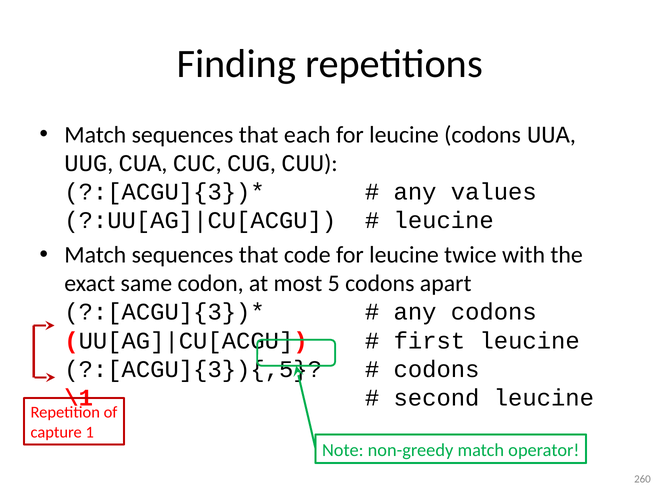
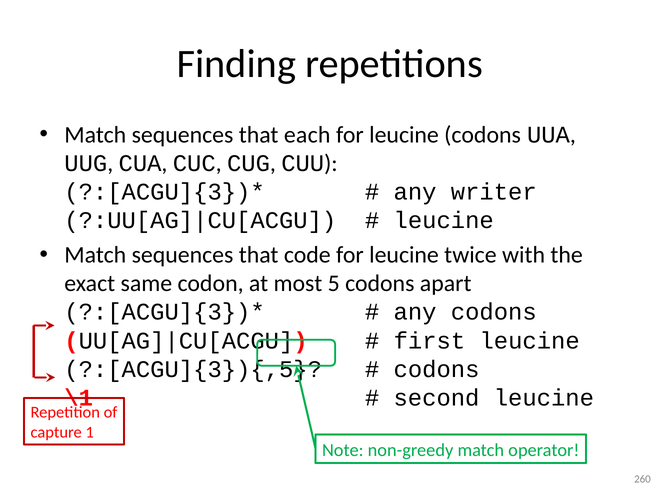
values: values -> writer
